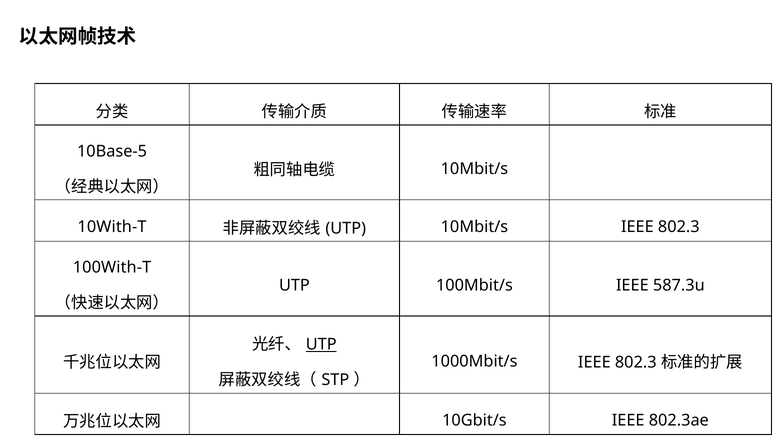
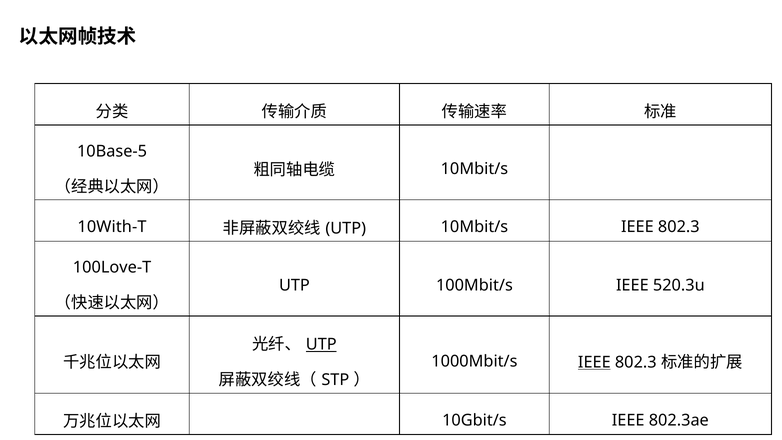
100With-T: 100With-T -> 100Love-T
587.3u: 587.3u -> 520.3u
IEEE at (594, 362) underline: none -> present
